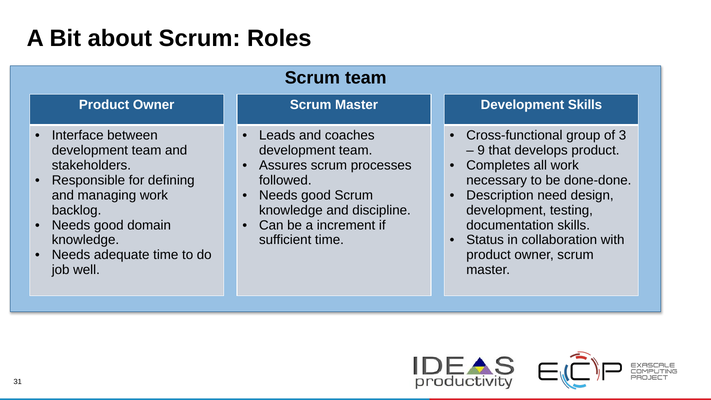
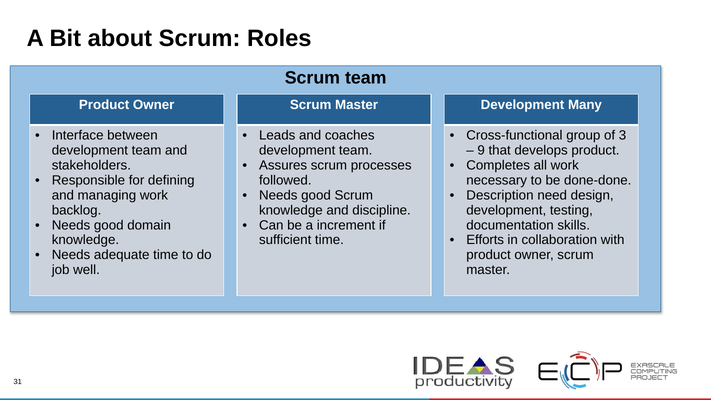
Development Skills: Skills -> Many
Status: Status -> Efforts
